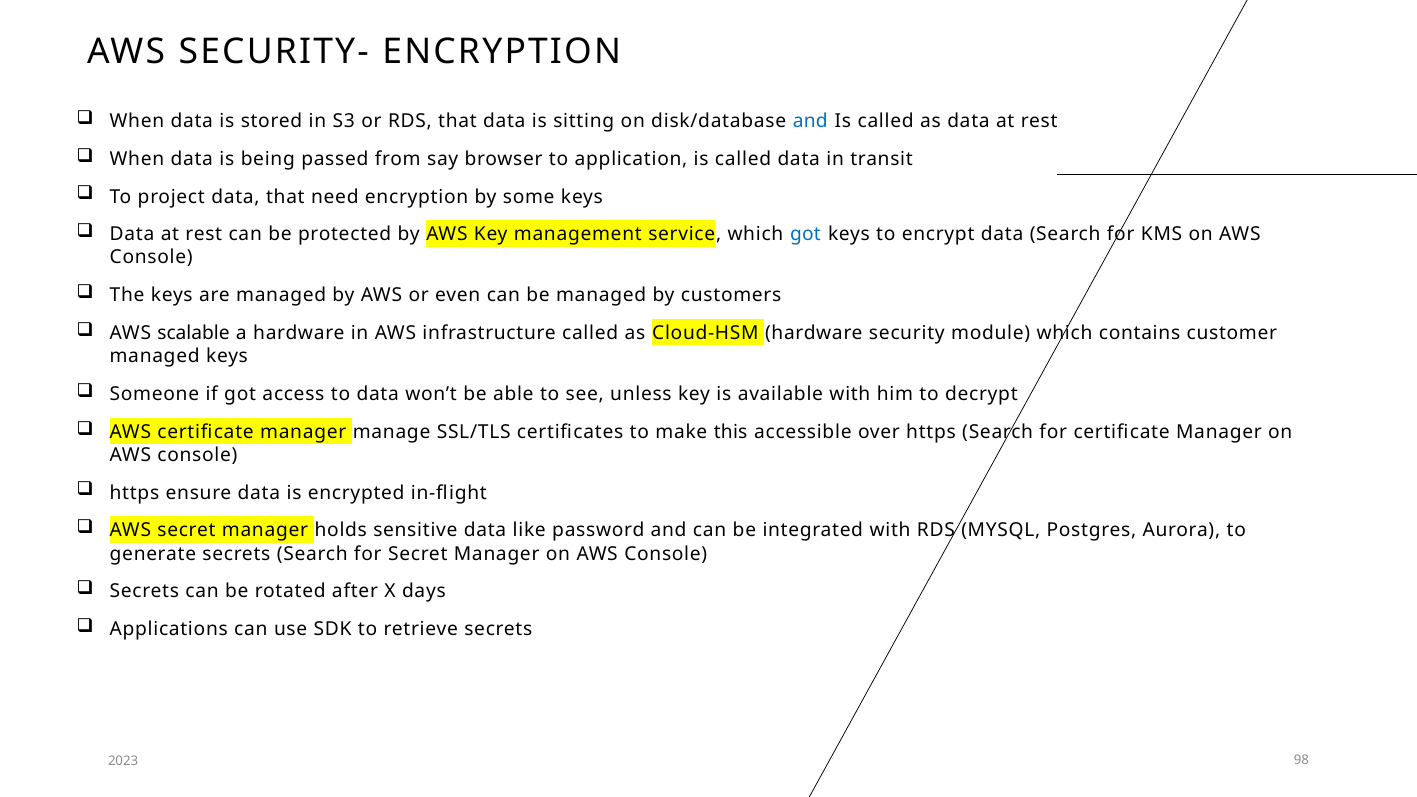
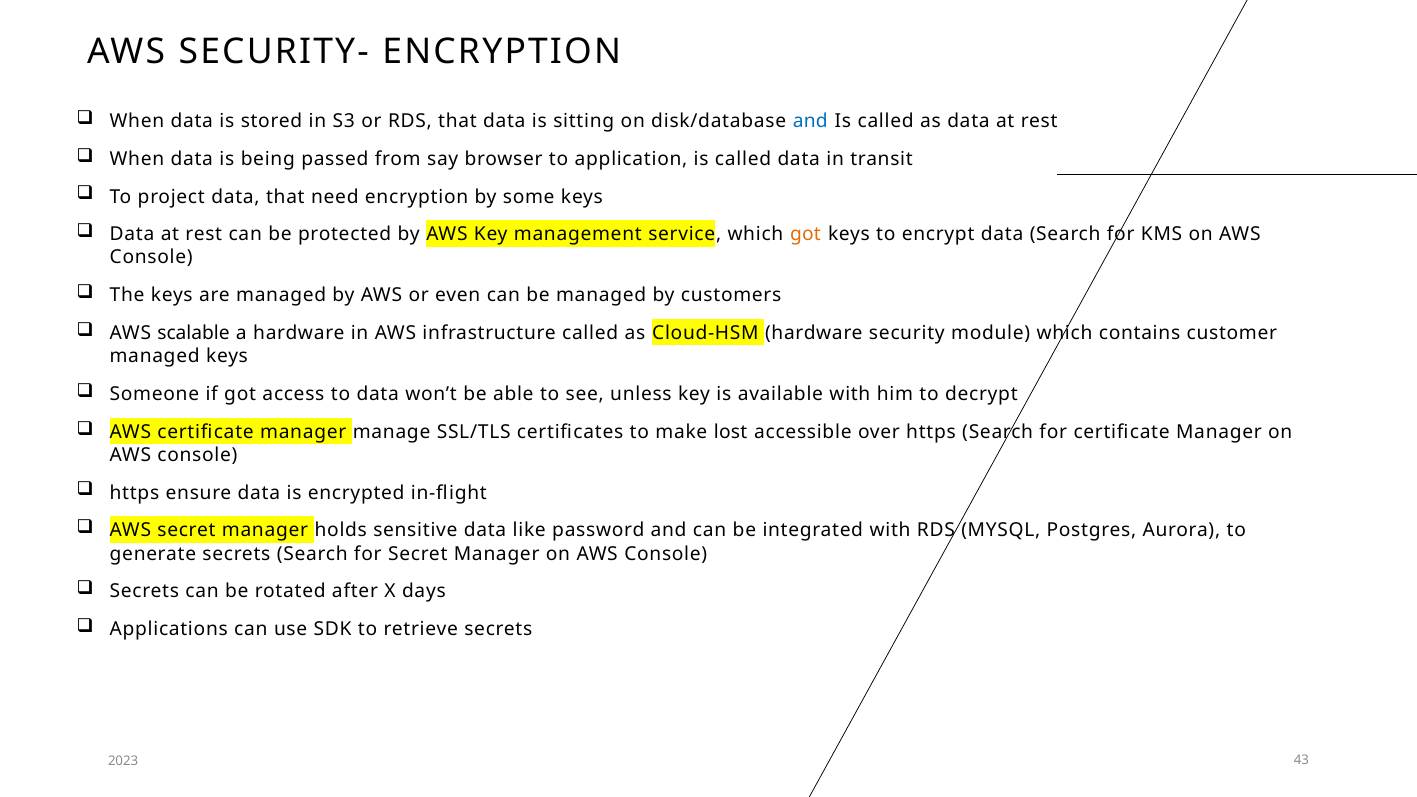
got at (806, 235) colour: blue -> orange
this: this -> lost
98: 98 -> 43
